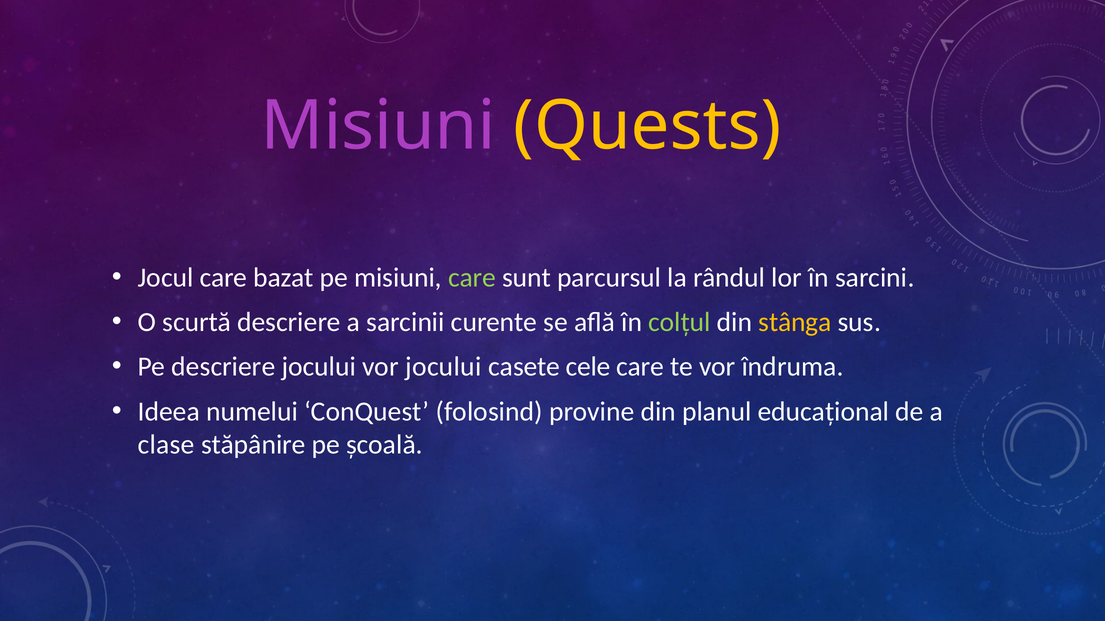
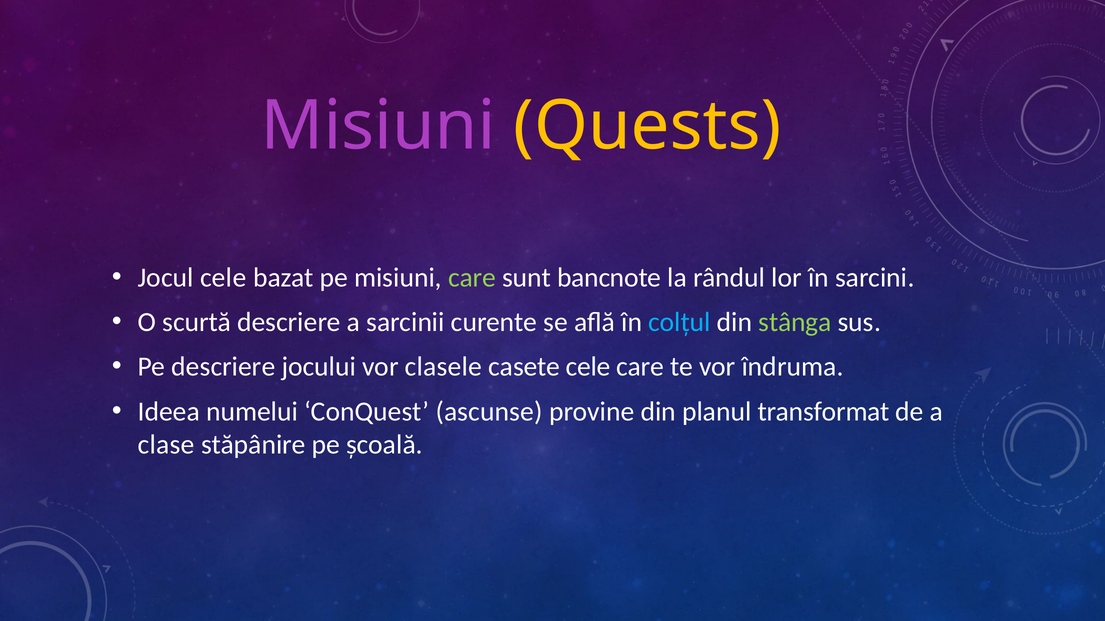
Jocul care: care -> cele
parcursul: parcursul -> bancnote
colțul colour: light green -> light blue
stânga colour: yellow -> light green
vor jocului: jocului -> clasele
folosind: folosind -> ascunse
educațional: educațional -> transformat
